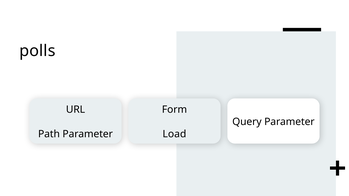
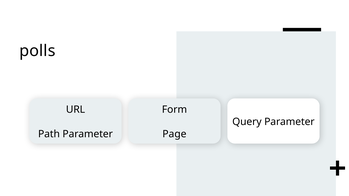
Load: Load -> Page
